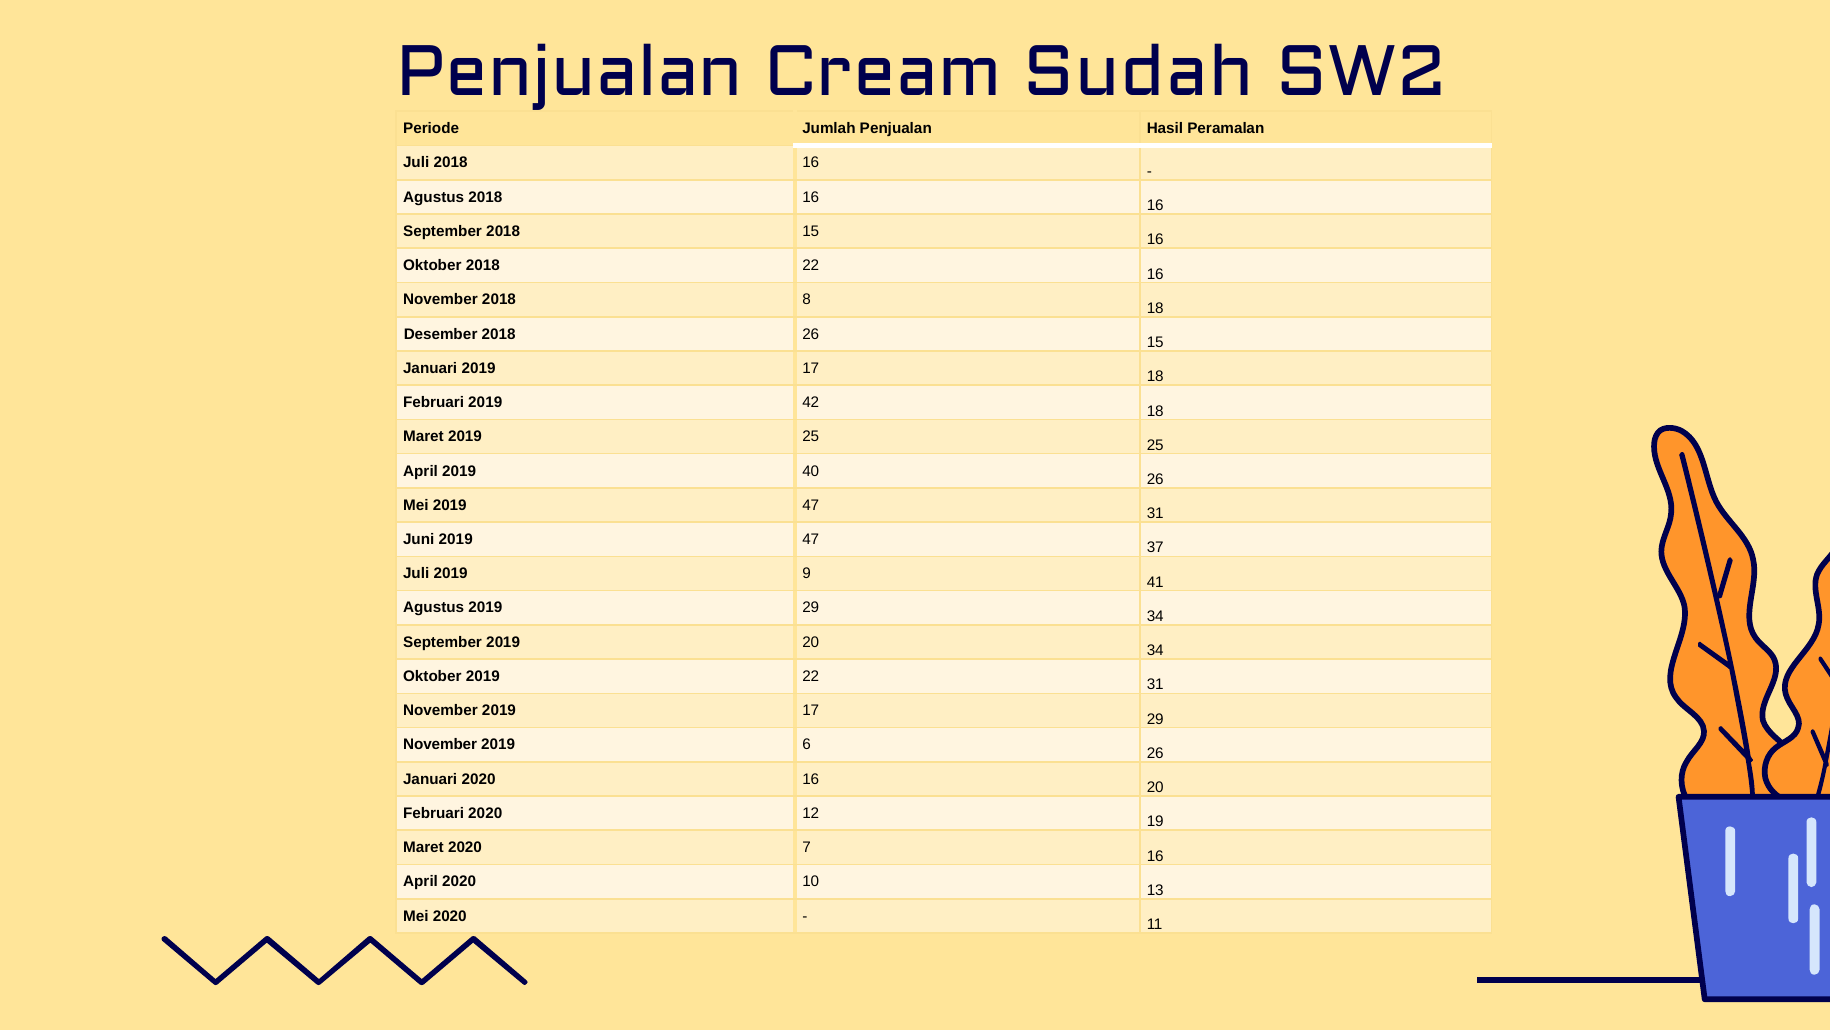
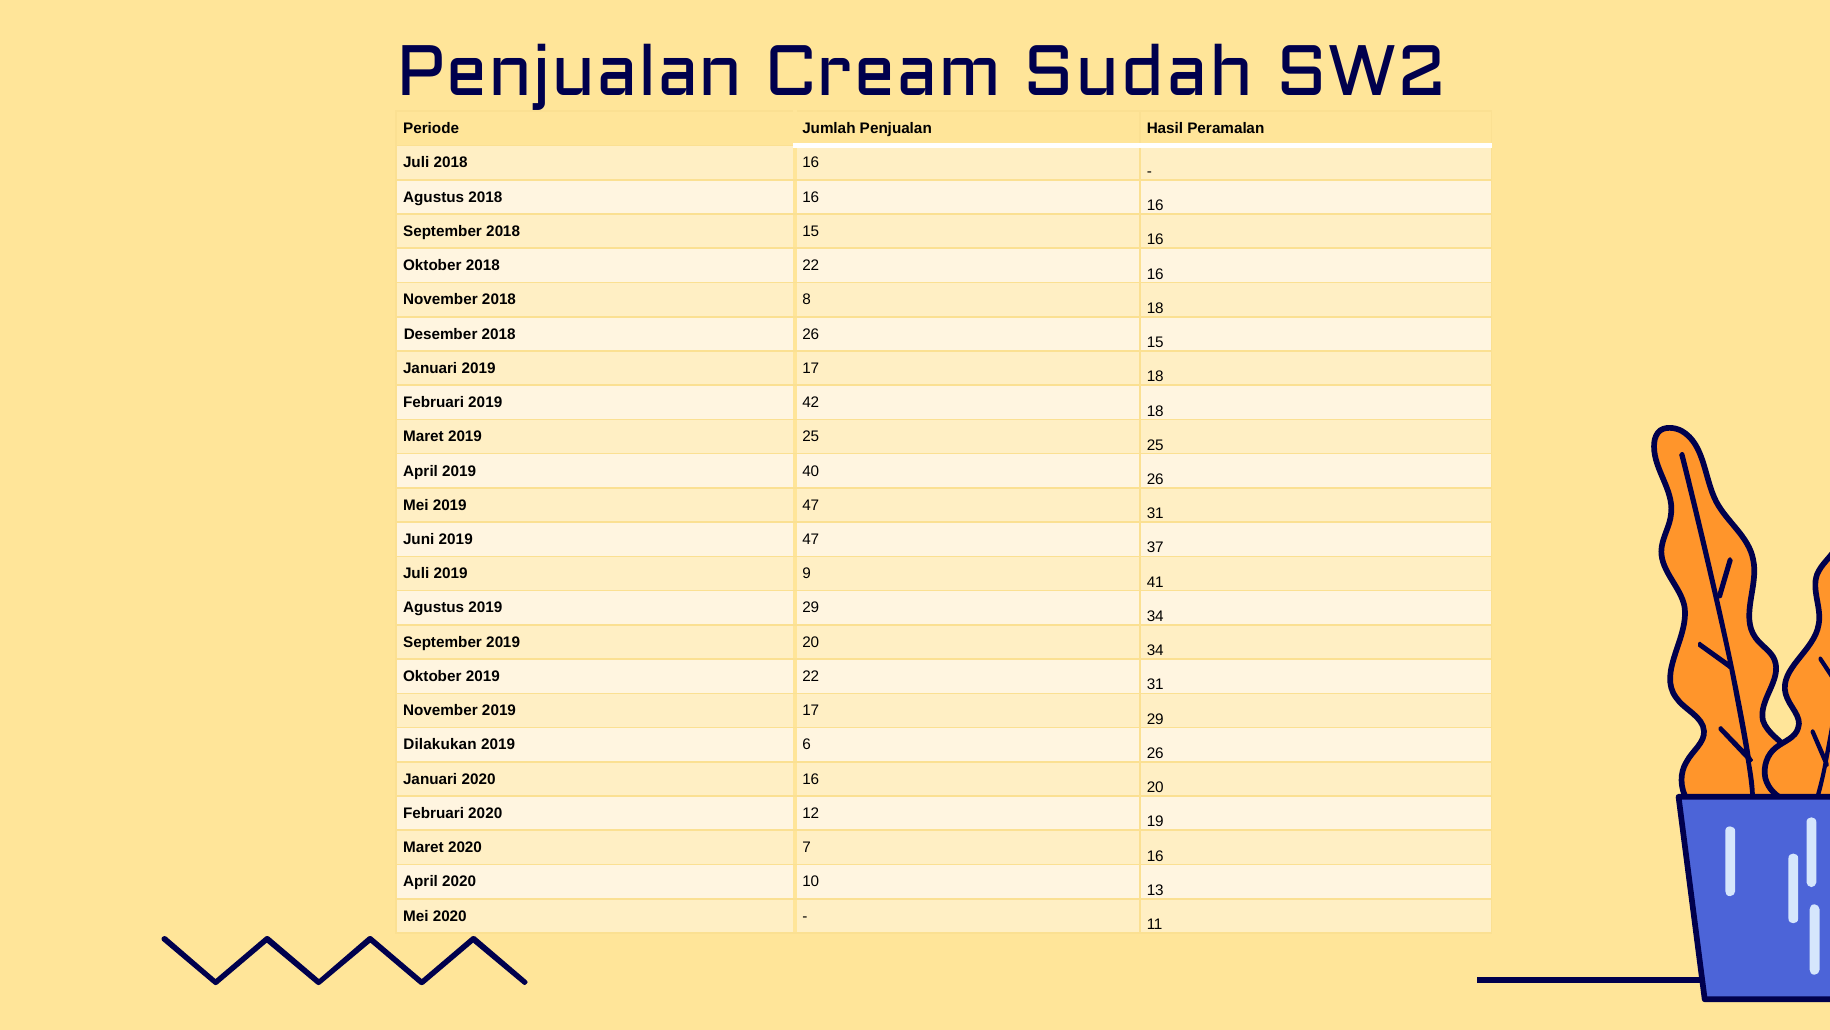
November at (440, 744): November -> Dilakukan
